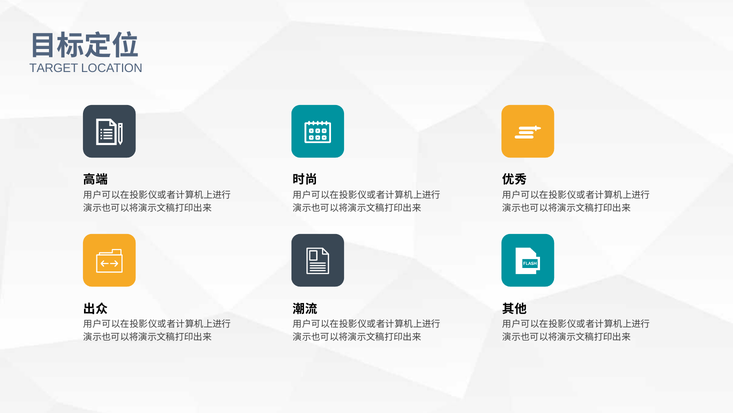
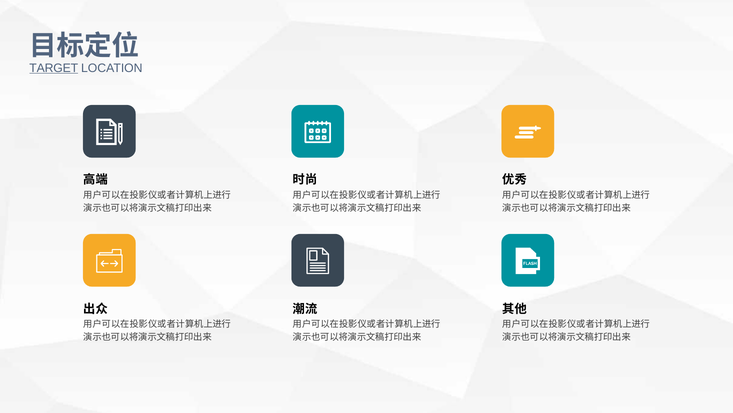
TARGET underline: none -> present
